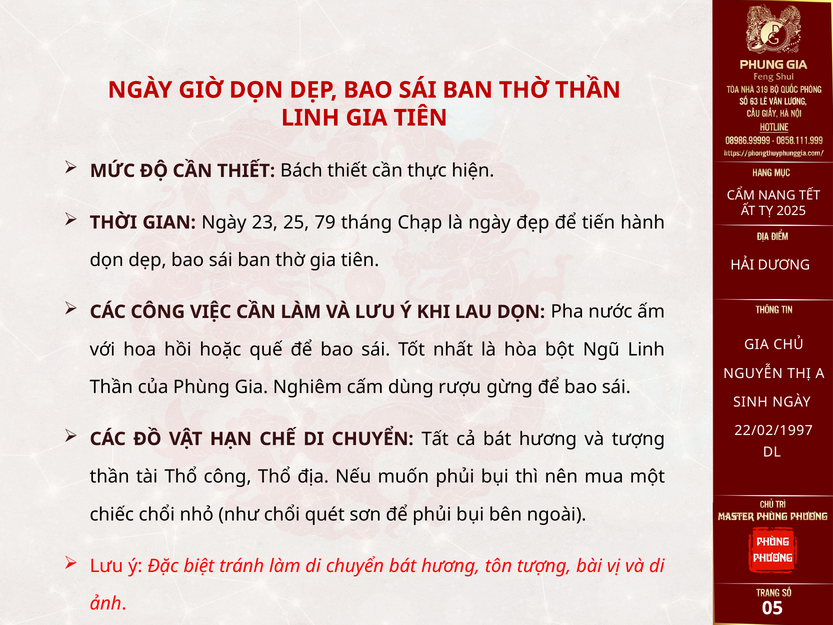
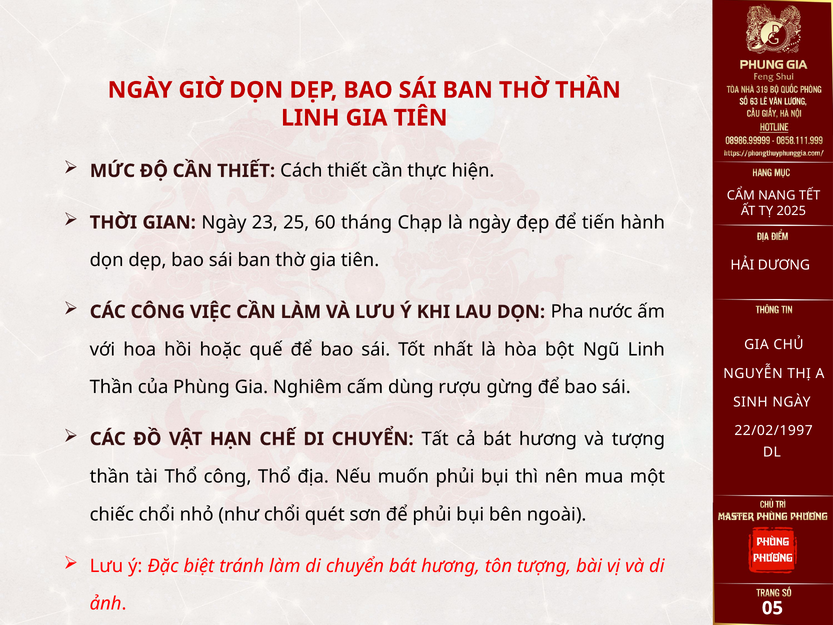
Bách: Bách -> Cách
79: 79 -> 60
